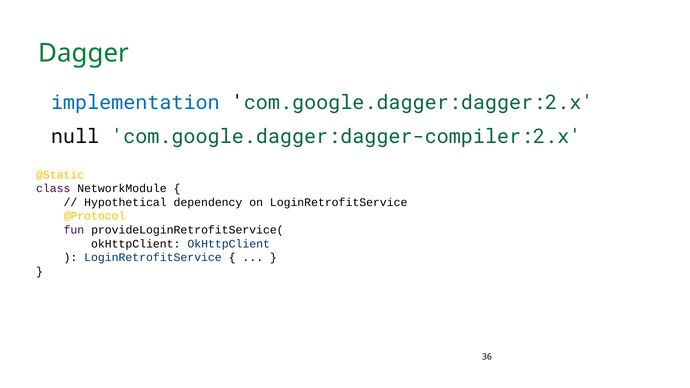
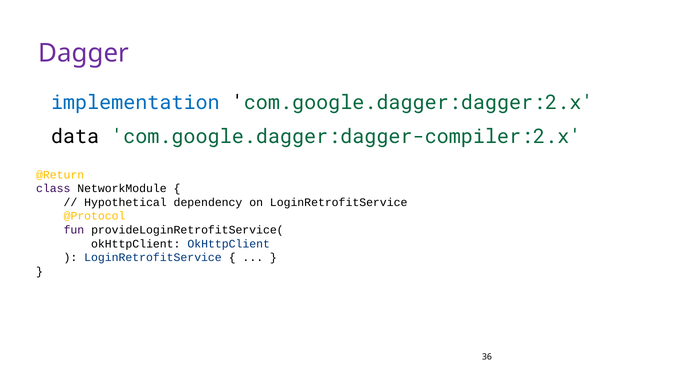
Dagger colour: green -> purple
null: null -> data
@Static: @Static -> @Return
